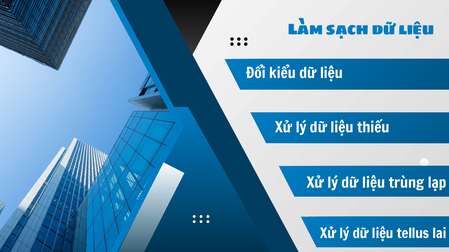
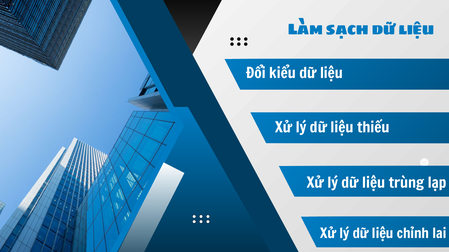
tellus: tellus -> chỉnh
